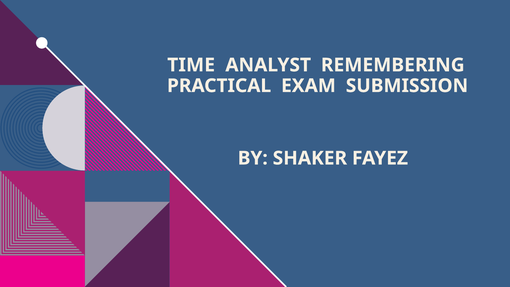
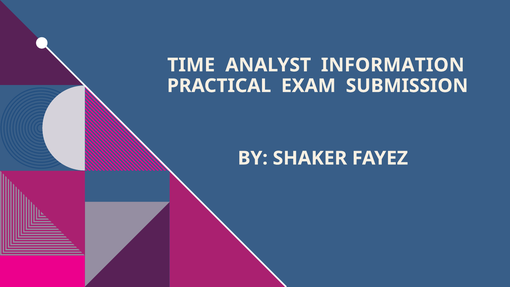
REMEMBERING: REMEMBERING -> INFORMATION
